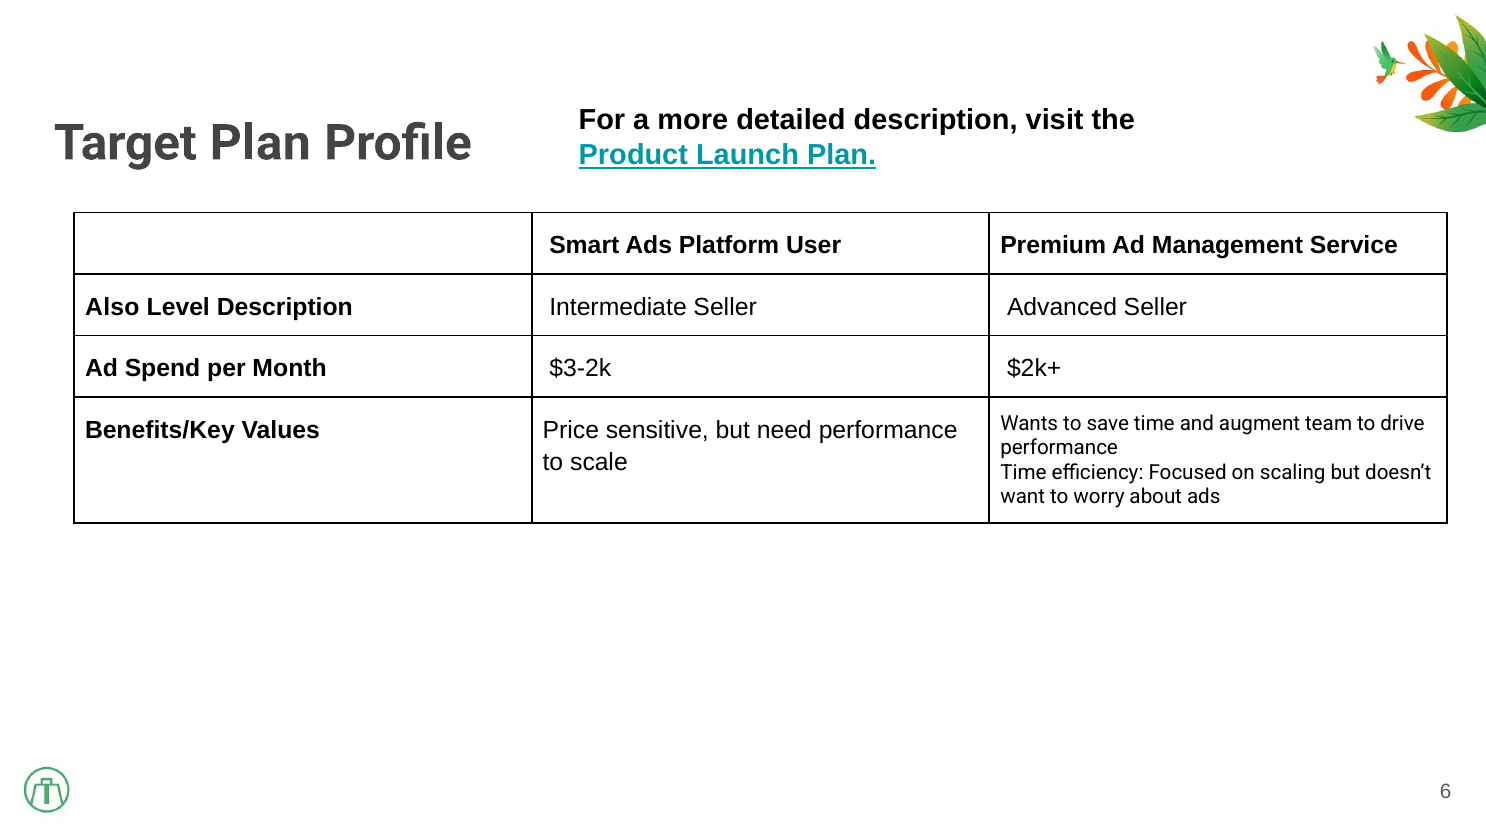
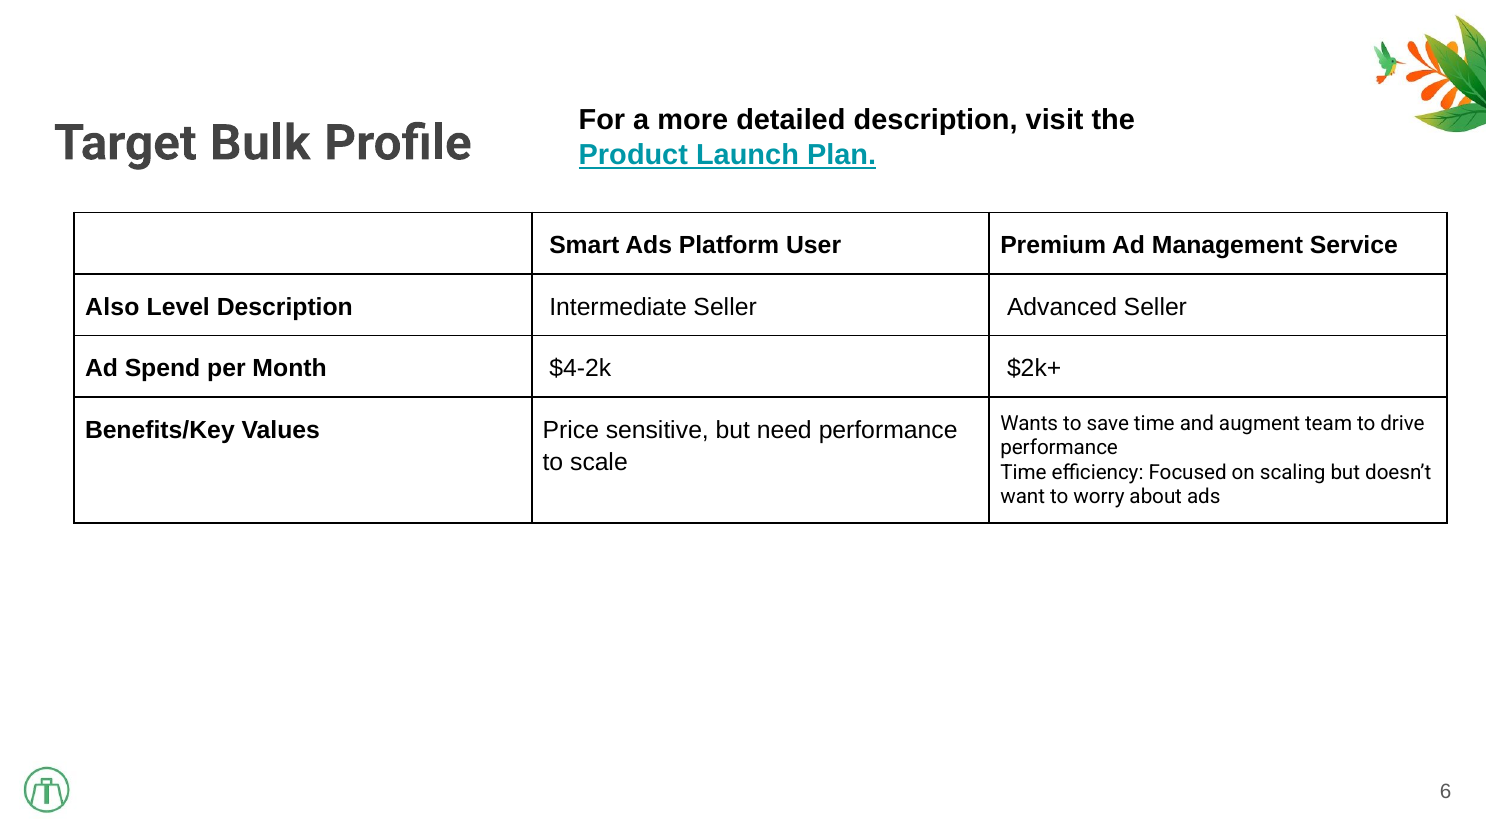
Target Plan: Plan -> Bulk
$3-2k: $3-2k -> $4-2k
